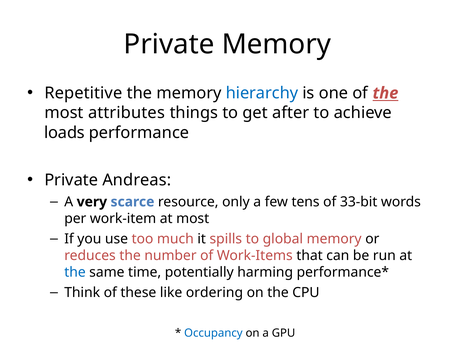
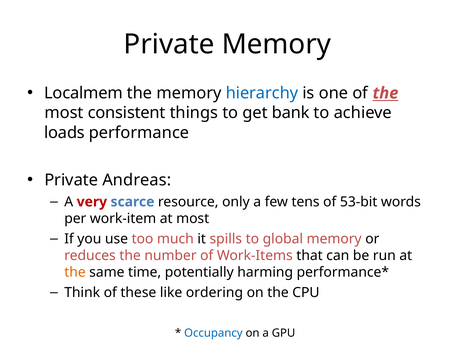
Repetitive: Repetitive -> Localmem
attributes: attributes -> consistent
after: after -> bank
very colour: black -> red
33-bit: 33-bit -> 53-bit
the at (75, 272) colour: blue -> orange
